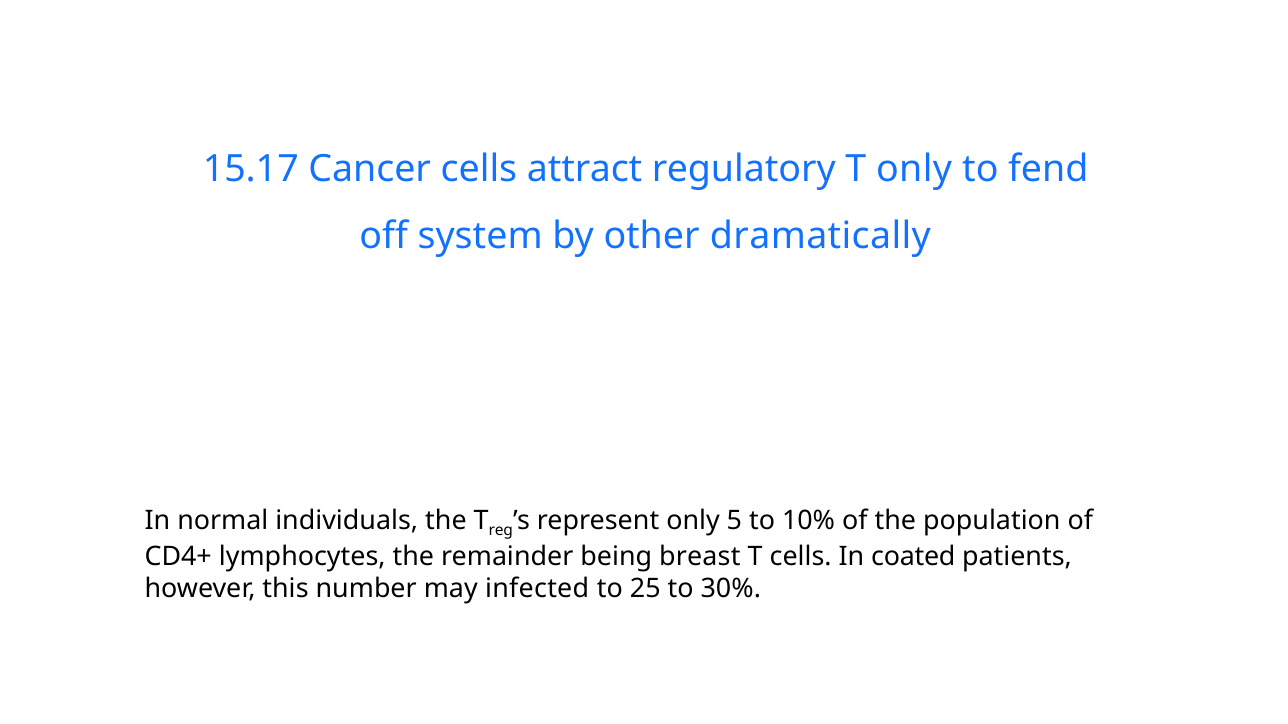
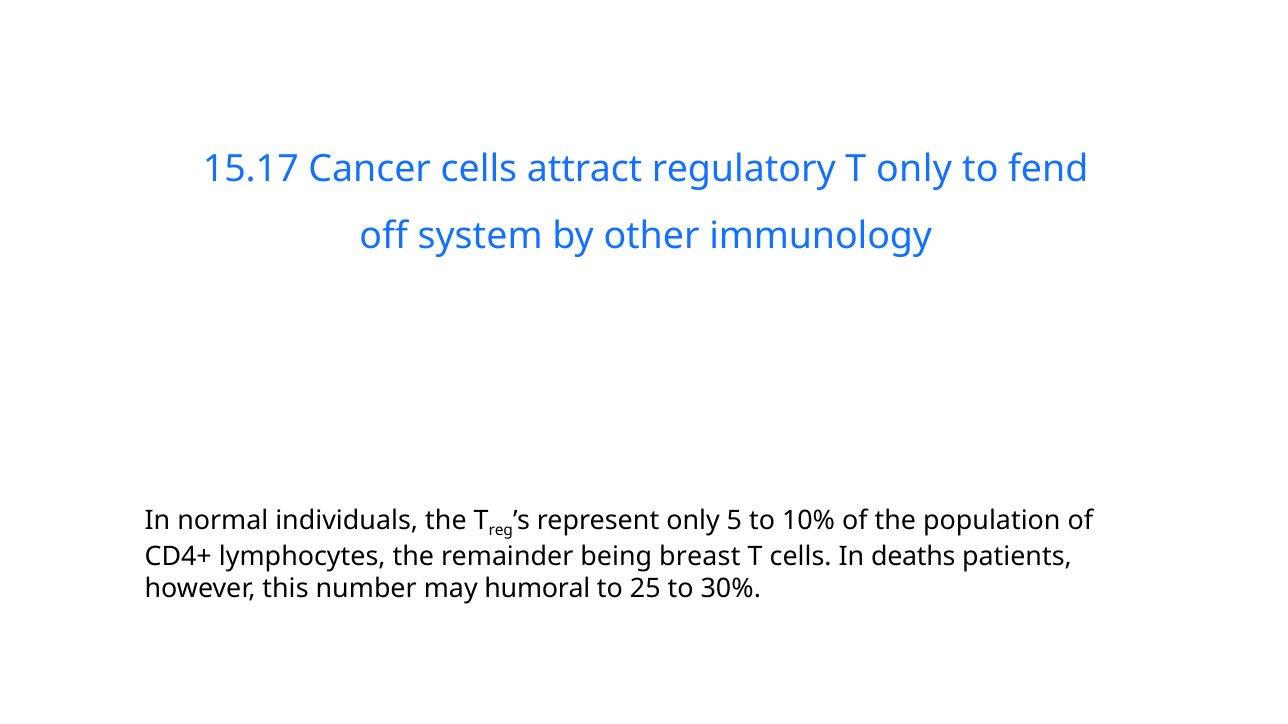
dramatically: dramatically -> immunology
coated: coated -> deaths
infected: infected -> humoral
